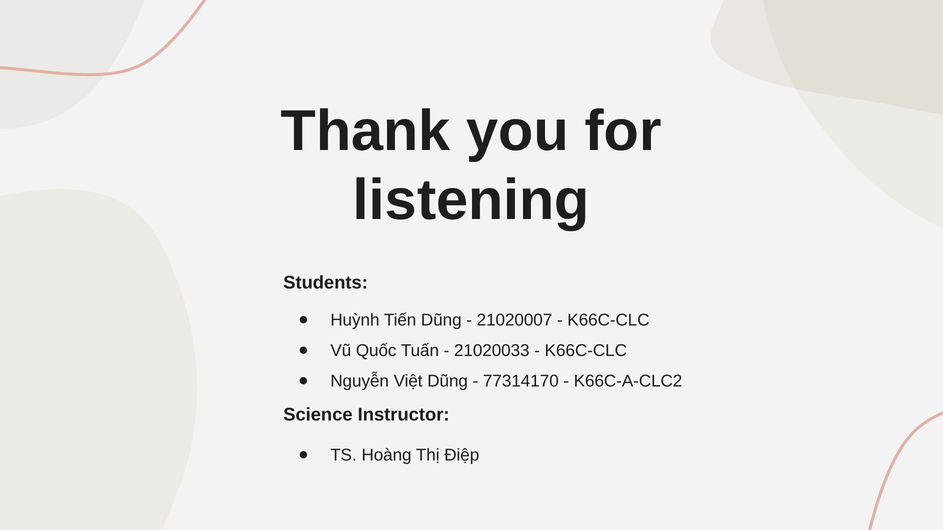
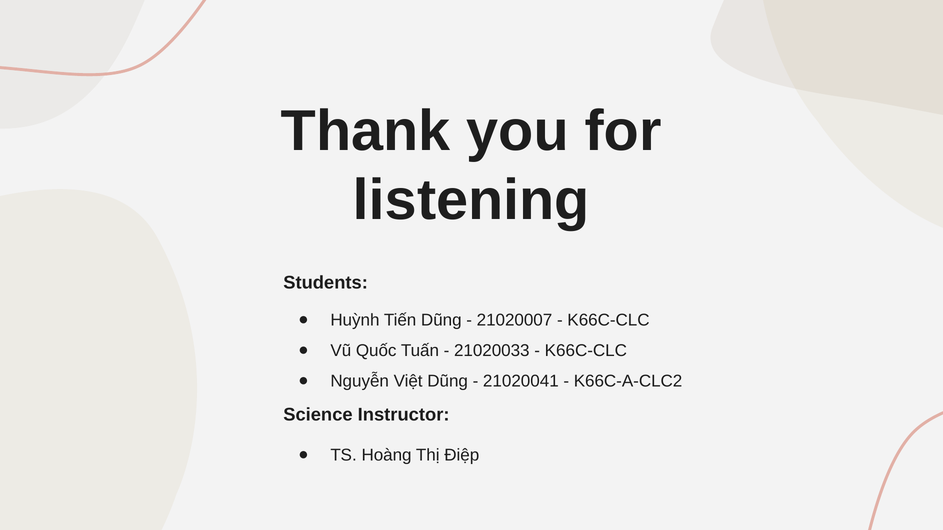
77314170: 77314170 -> 21020041
